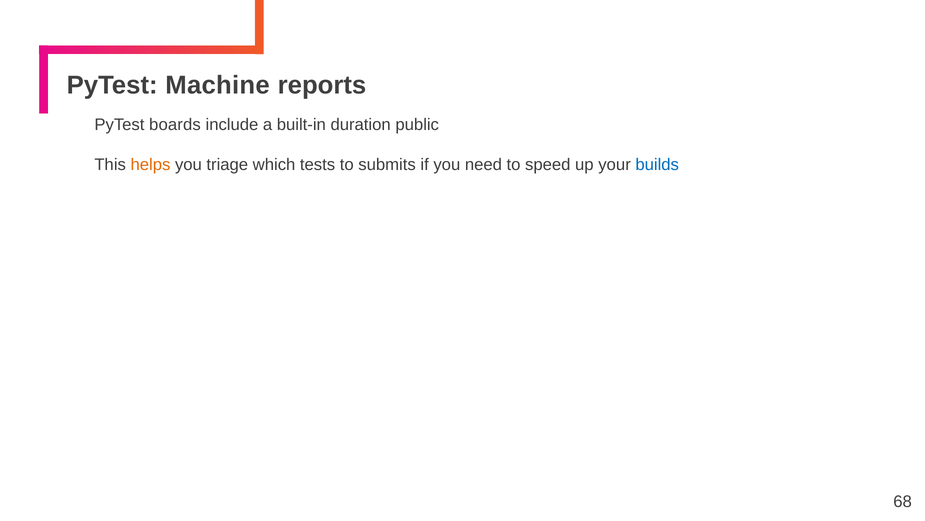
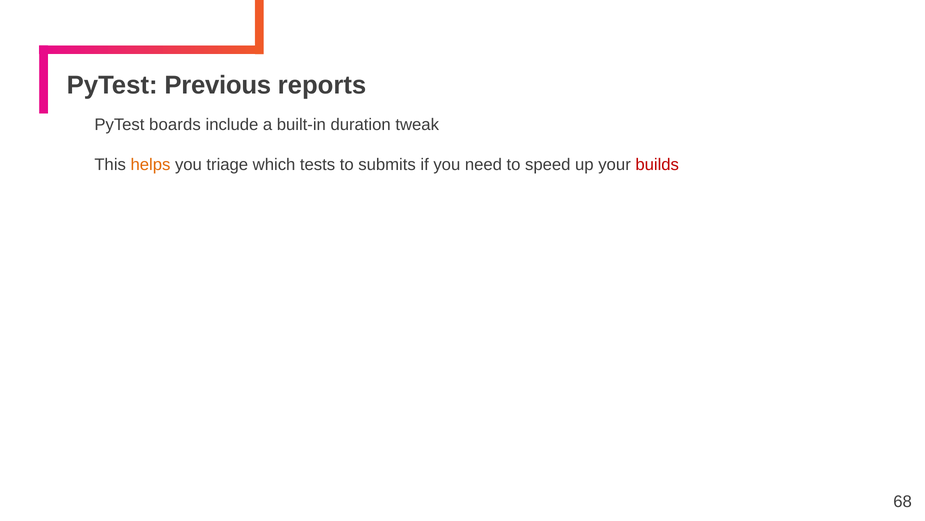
Machine: Machine -> Previous
public: public -> tweak
builds colour: blue -> red
